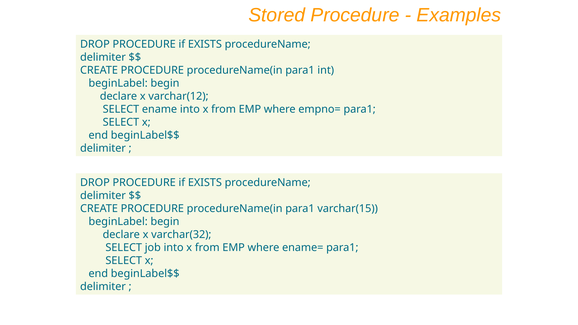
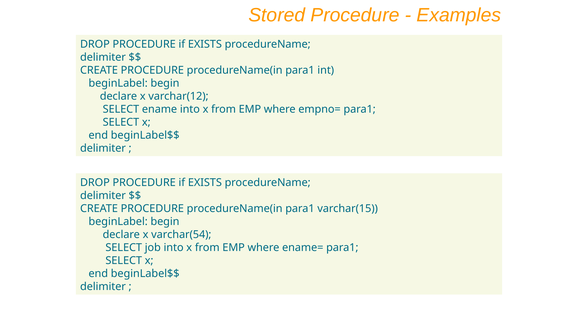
varchar(32: varchar(32 -> varchar(54
